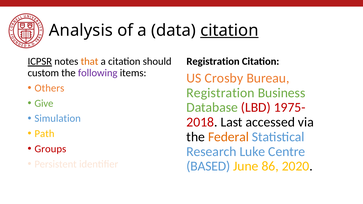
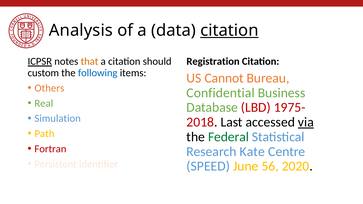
following colour: purple -> blue
Crosby: Crosby -> Cannot
Registration at (221, 93): Registration -> Confidential
Give: Give -> Real
via underline: none -> present
Federal colour: orange -> green
Groups: Groups -> Fortran
Luke: Luke -> Kate
BASED: BASED -> SPEED
86: 86 -> 56
